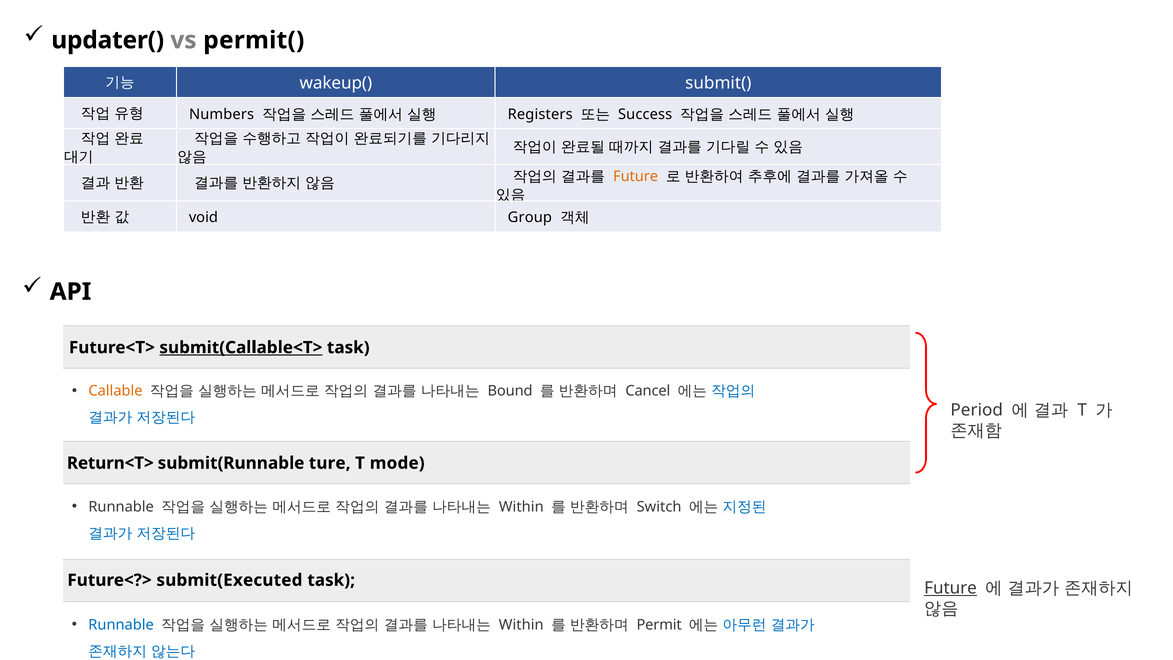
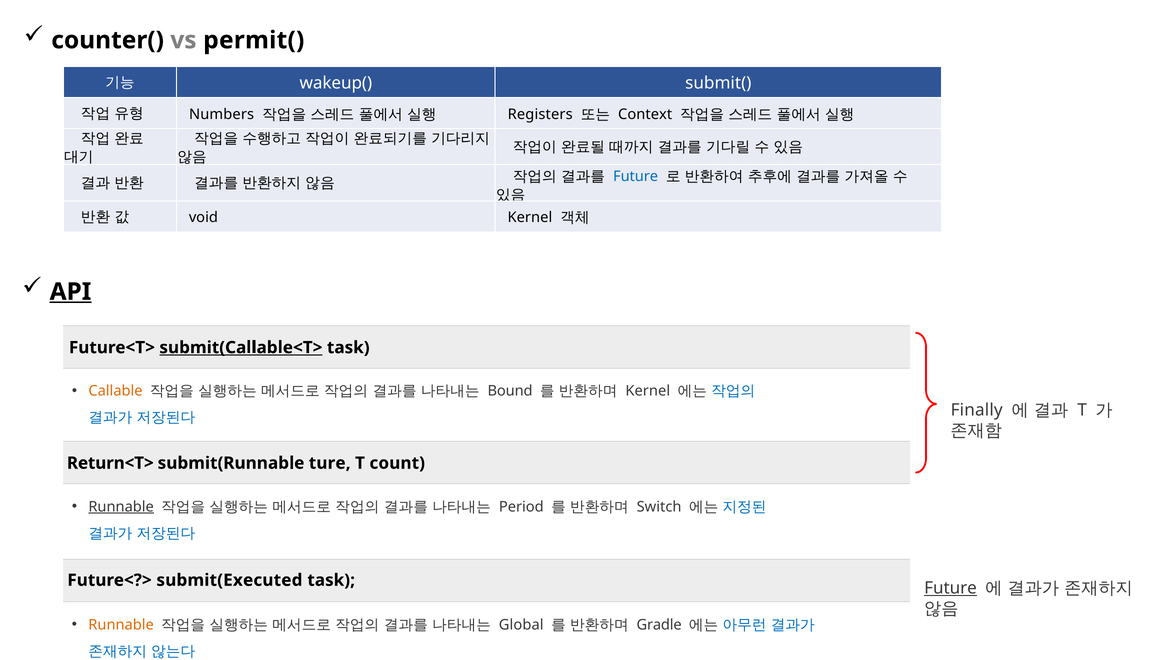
updater(: updater( -> counter(
Success: Success -> Context
Future at (636, 176) colour: orange -> blue
void Group: Group -> Kernel
API underline: none -> present
Cancel at (648, 391): Cancel -> Kernel
Period: Period -> Finally
mode: mode -> count
Runnable at (121, 507) underline: none -> present
Within at (521, 507): Within -> Period
Runnable at (121, 625) colour: blue -> orange
Within at (521, 625): Within -> Global
Permit: Permit -> Gradle
